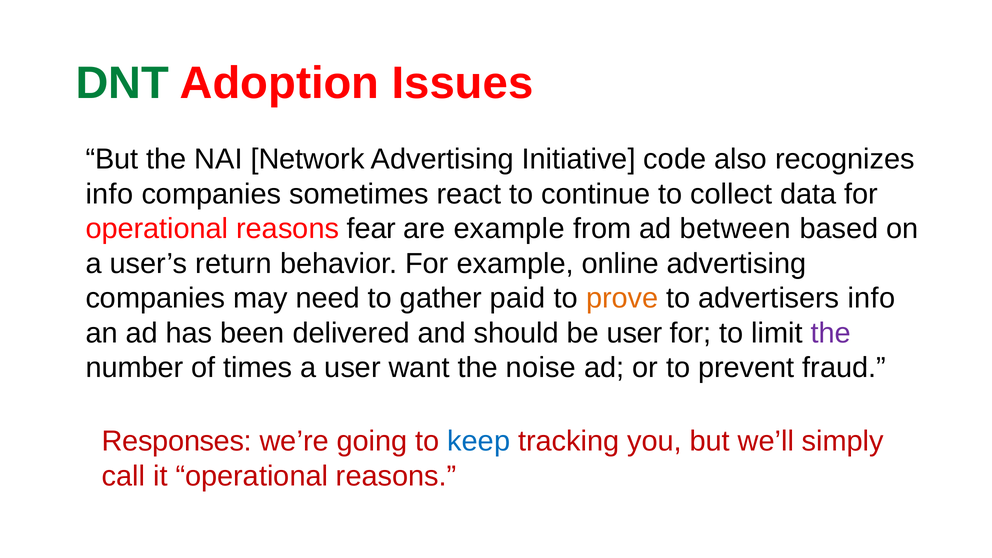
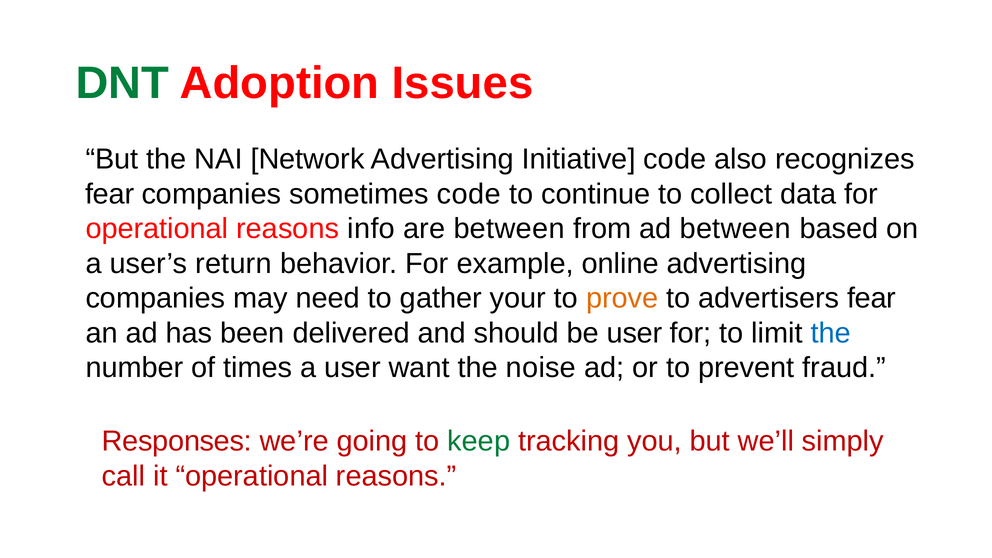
info at (109, 194): info -> fear
sometimes react: react -> code
fear: fear -> info
are example: example -> between
paid: paid -> your
advertisers info: info -> fear
the at (831, 333) colour: purple -> blue
keep colour: blue -> green
